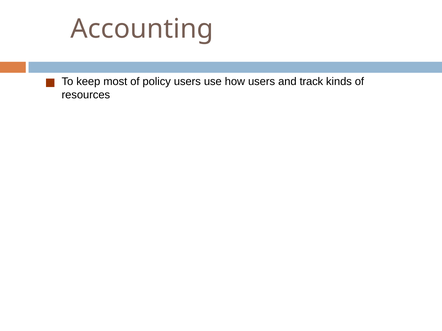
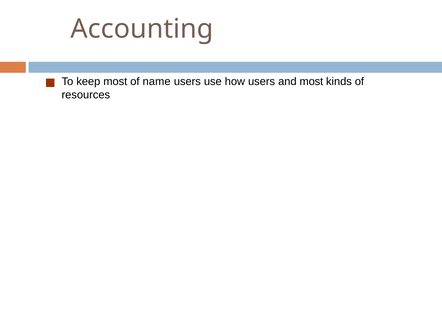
policy: policy -> name
and track: track -> most
